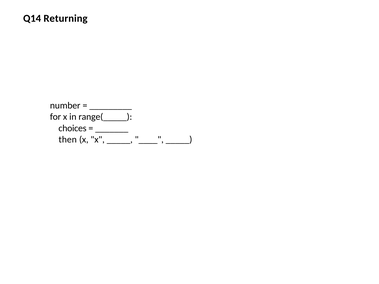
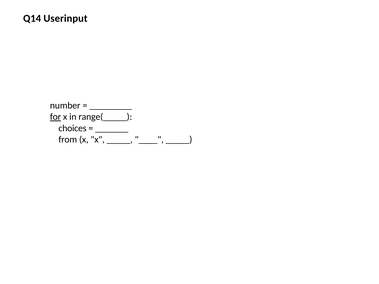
Returning: Returning -> Userinput
for underline: none -> present
then: then -> from
